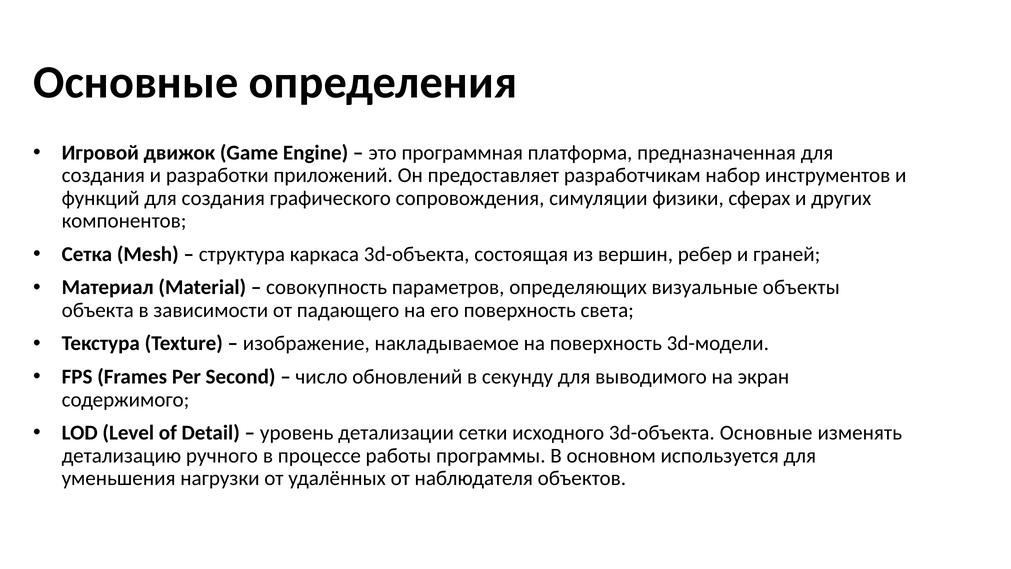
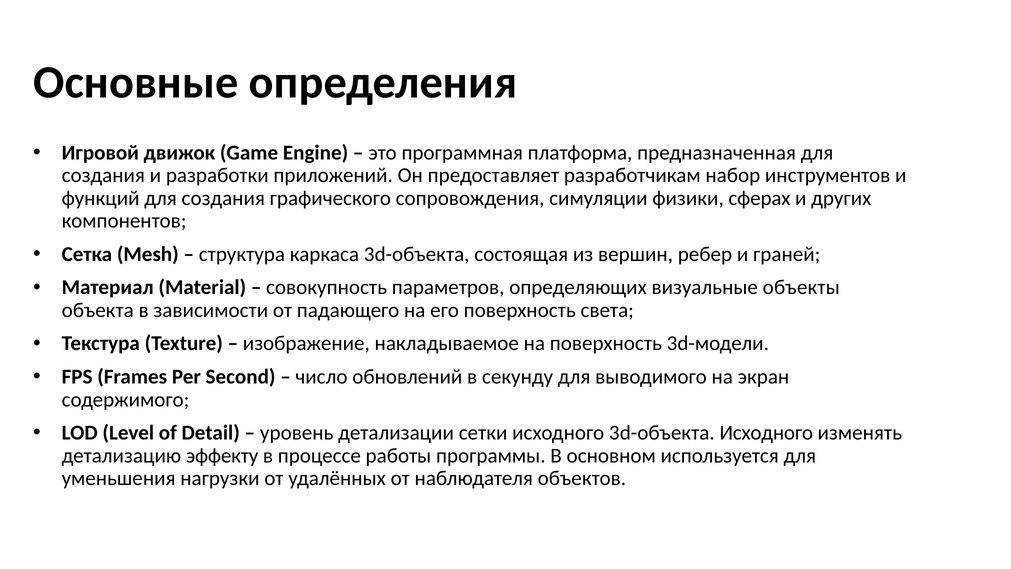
3d-объекта Основные: Основные -> Исходного
ручного: ручного -> эффекту
